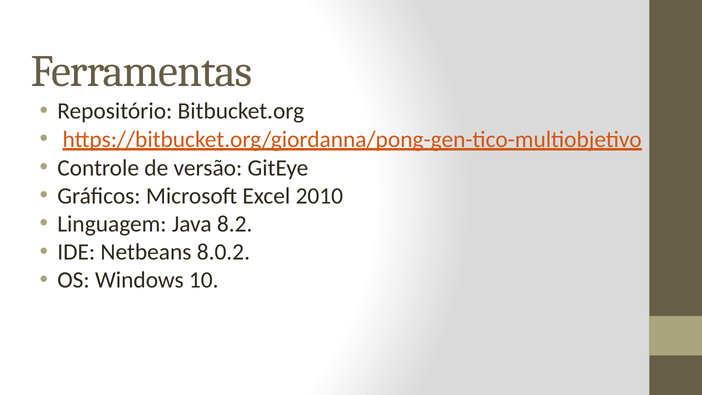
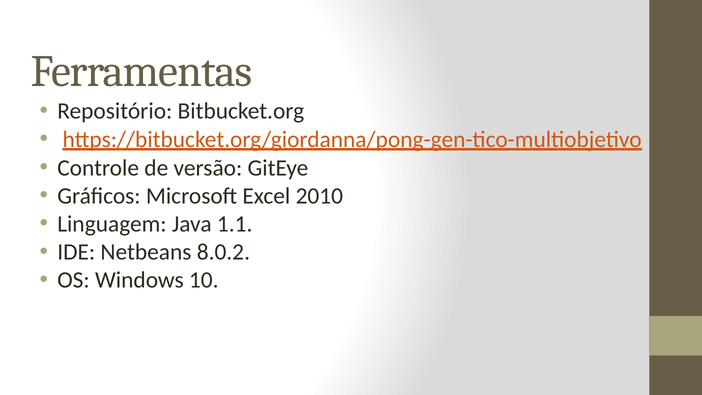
8.2: 8.2 -> 1.1
